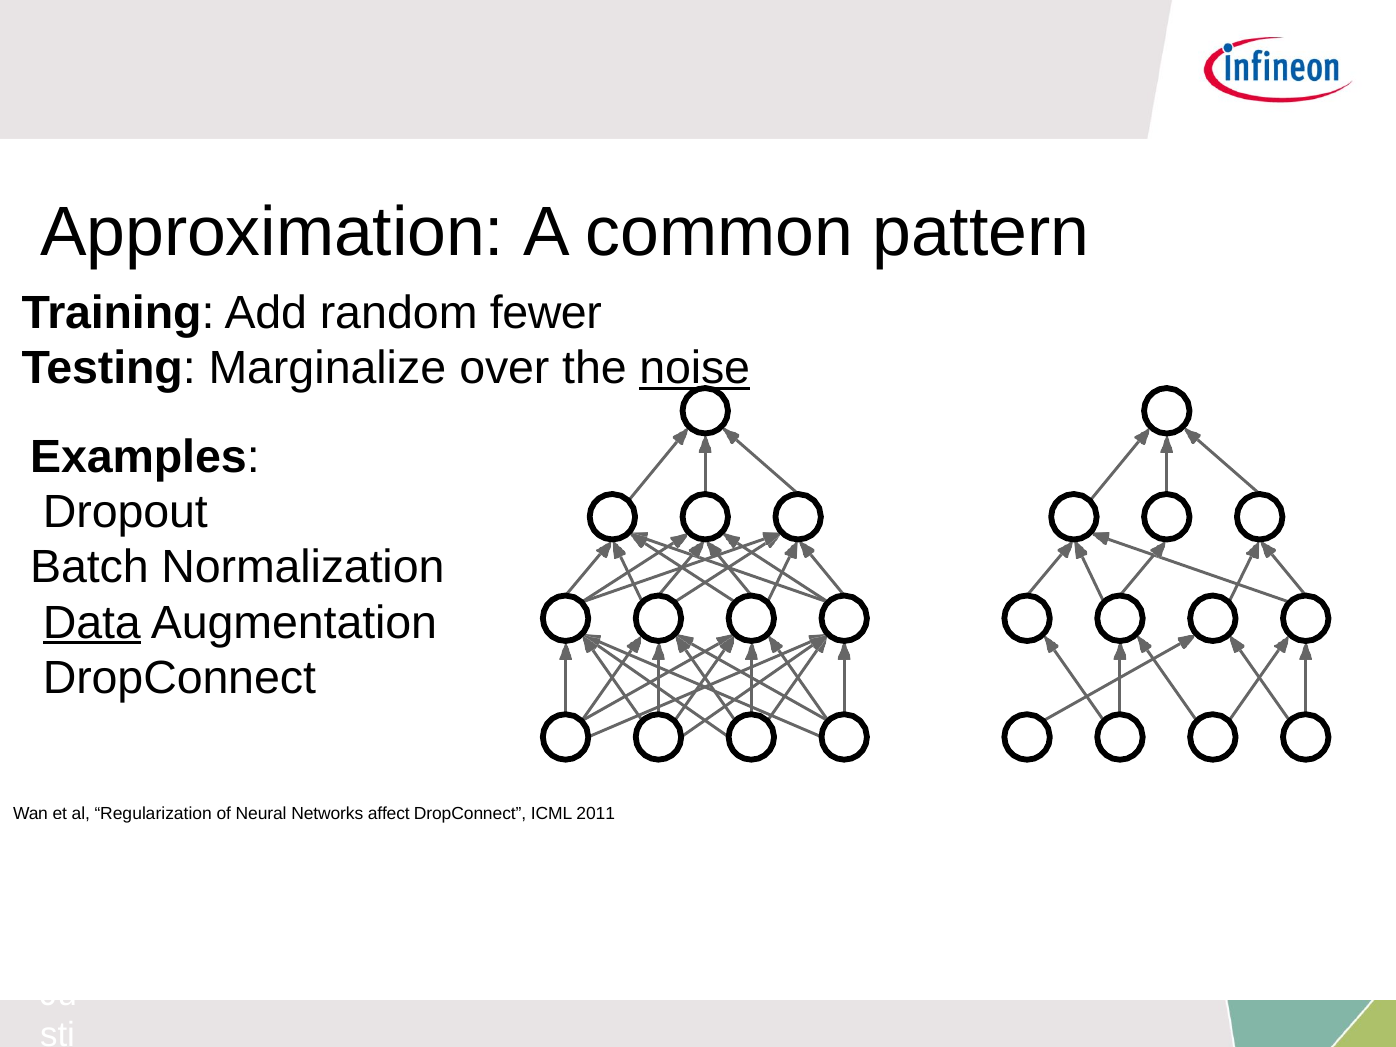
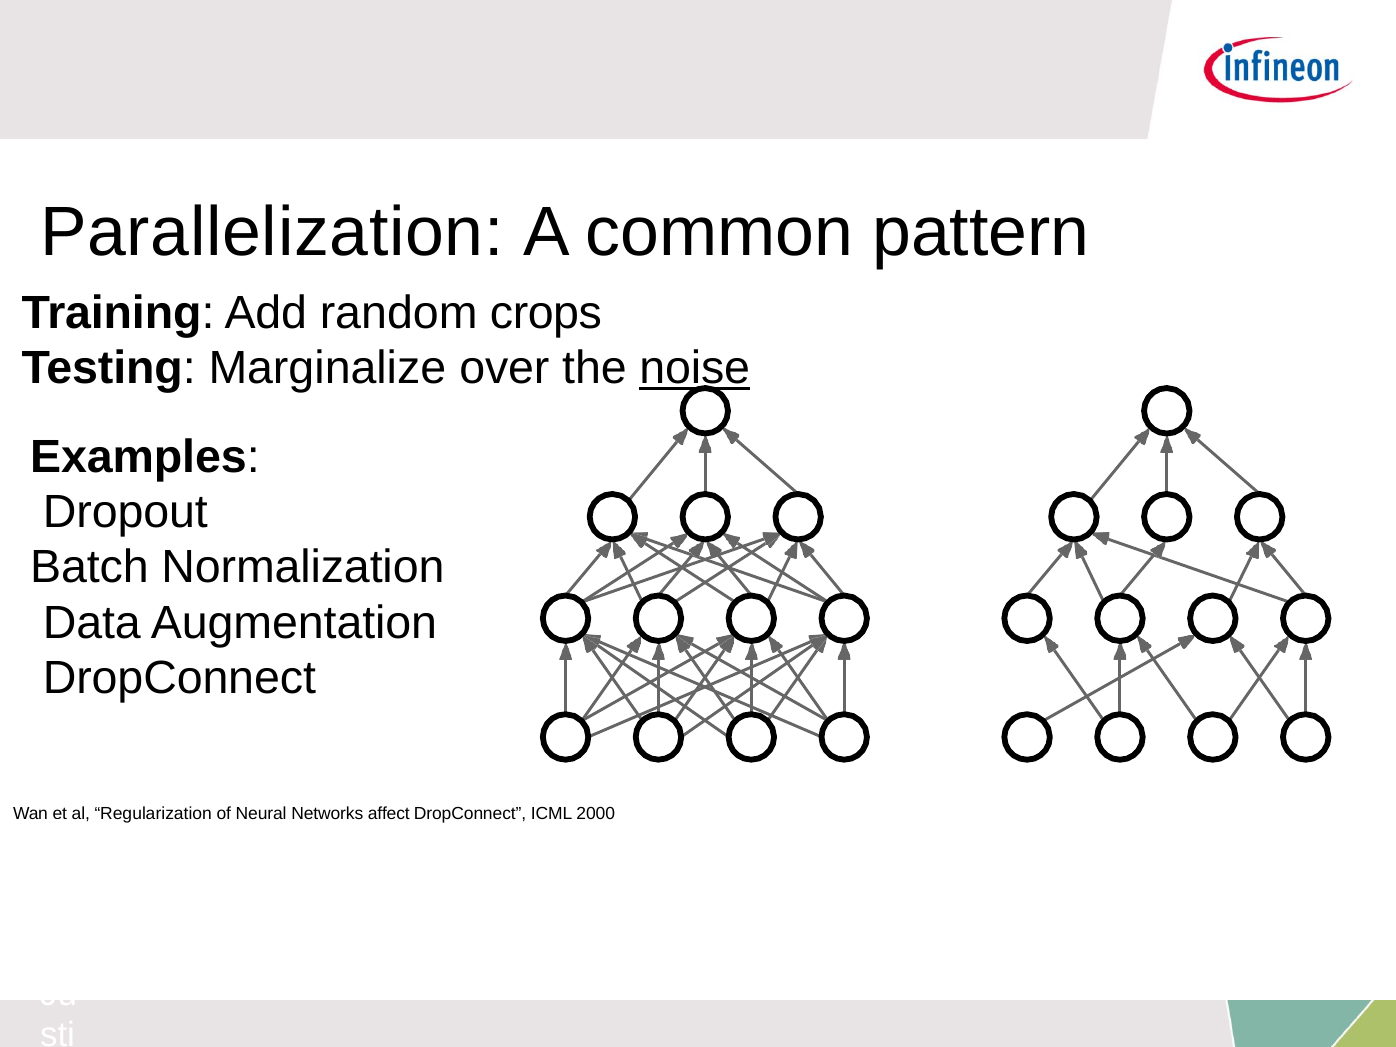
Approximation: Approximation -> Parallelization
fewer: fewer -> crops
Data underline: present -> none
2011: 2011 -> 2000
